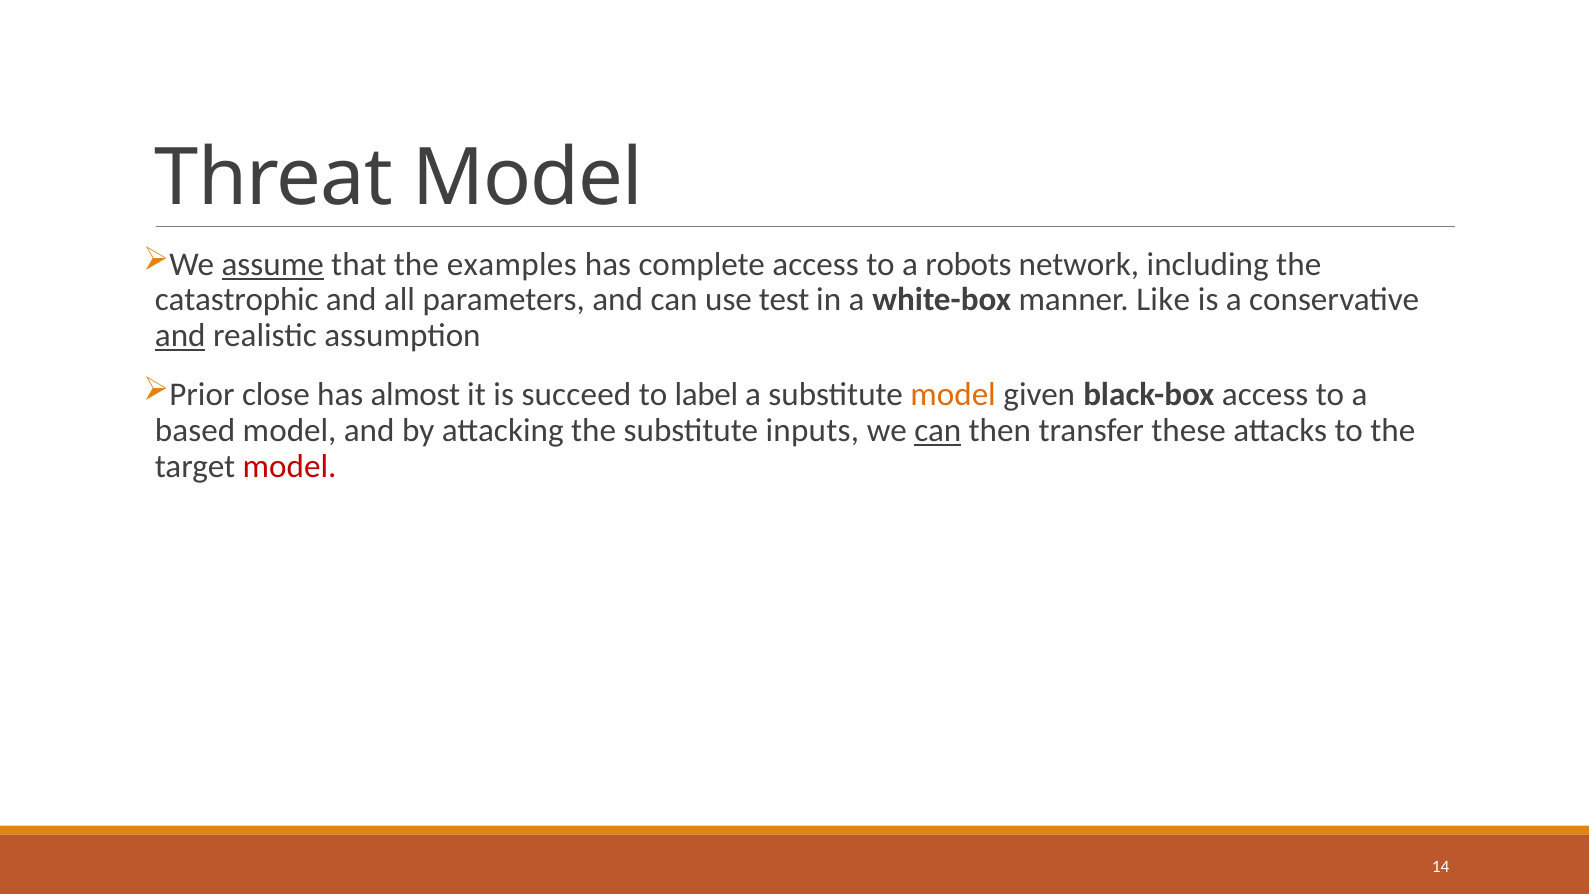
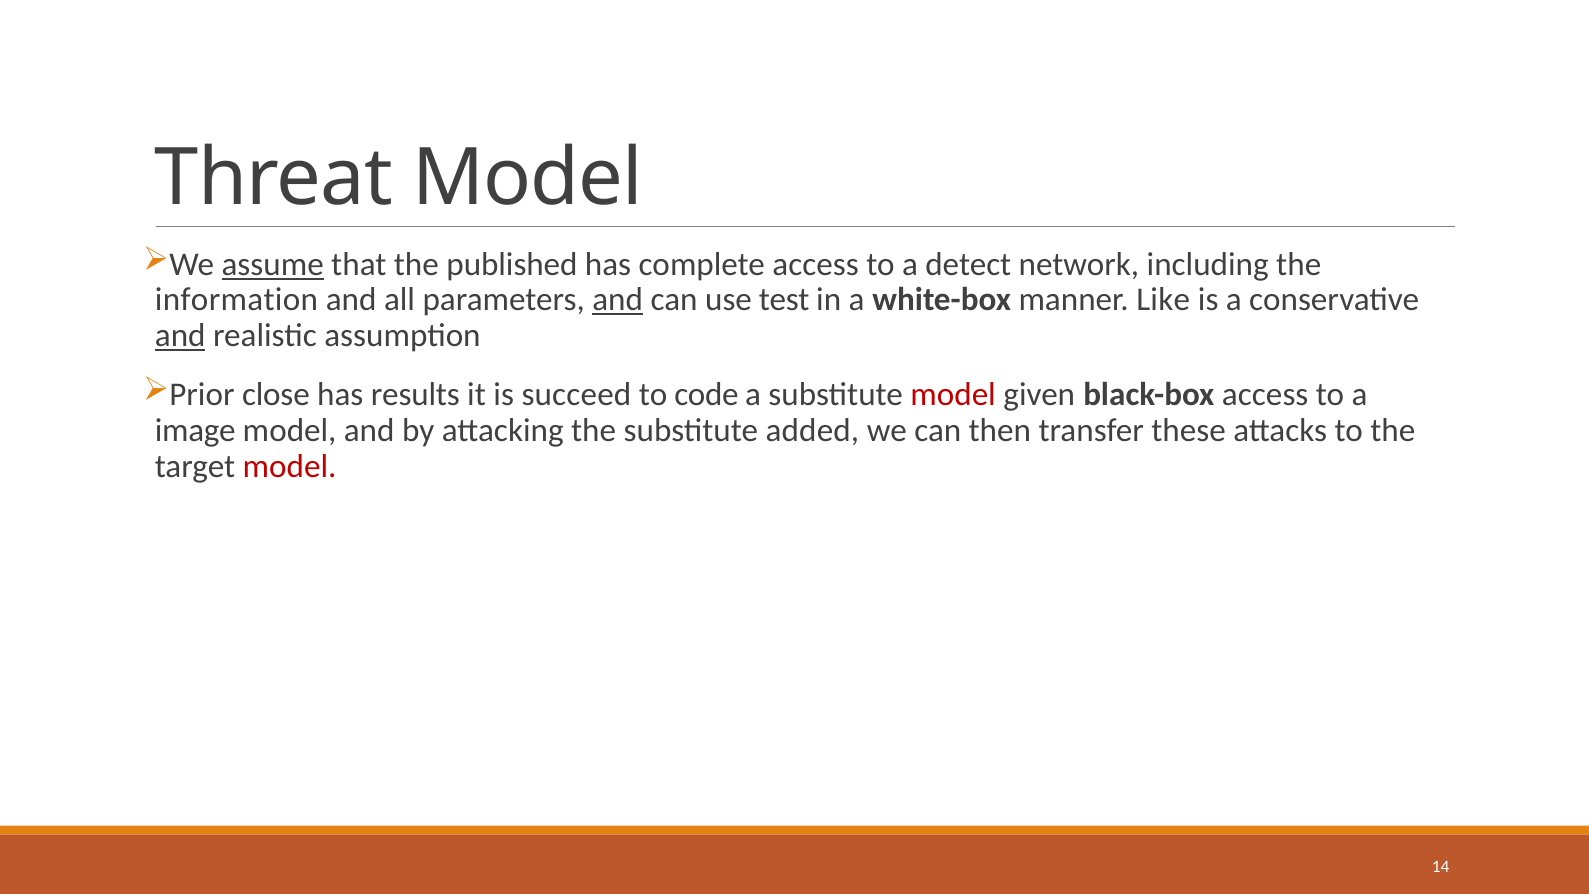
examples: examples -> published
robots: robots -> detect
catastrophic: catastrophic -> information
and at (618, 300) underline: none -> present
almost: almost -> results
label: label -> code
model at (953, 395) colour: orange -> red
based: based -> image
inputs: inputs -> added
can at (938, 430) underline: present -> none
